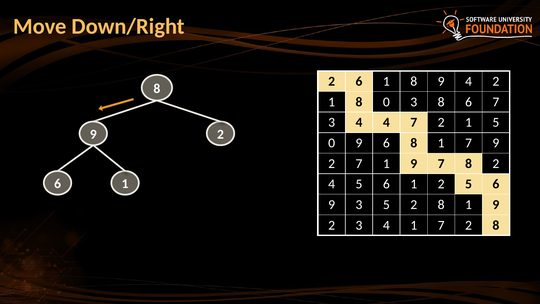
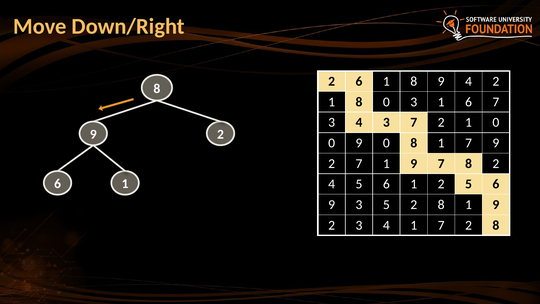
3 8: 8 -> 1
4 4: 4 -> 3
1 5: 5 -> 0
9 6: 6 -> 0
